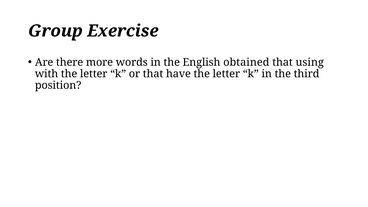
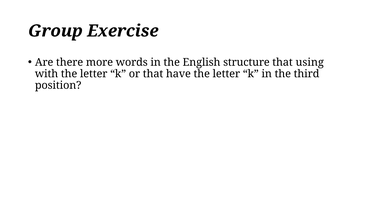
obtained: obtained -> structure
